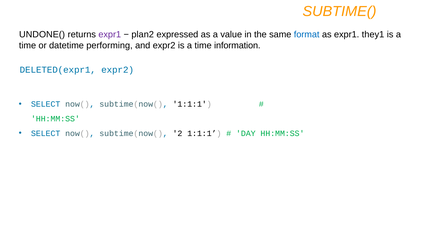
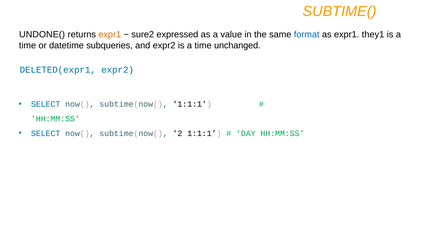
expr1 at (110, 35) colour: purple -> orange
plan2: plan2 -> sure2
performing: performing -> subqueries
information: information -> unchanged
